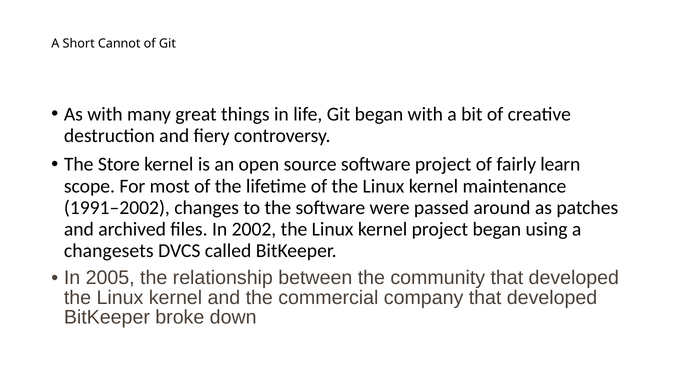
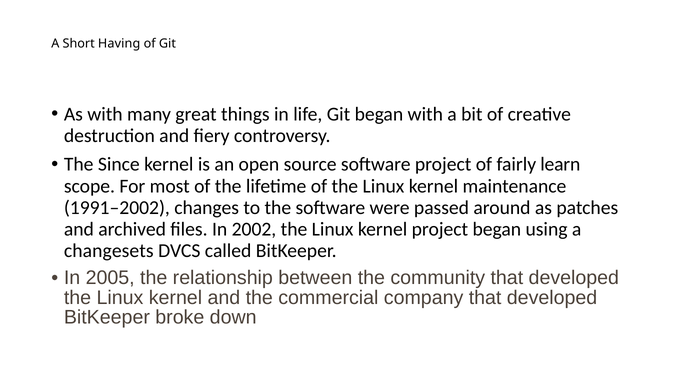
Cannot: Cannot -> Having
Store: Store -> Since
